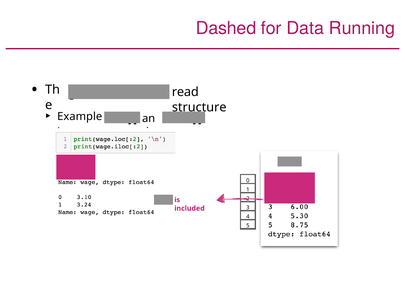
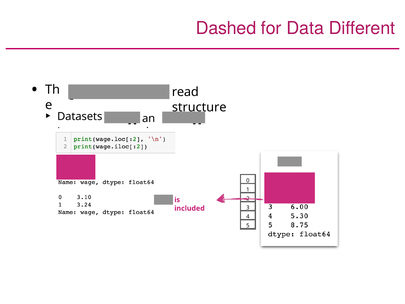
Running: Running -> Different
Example: Example -> Datasets
